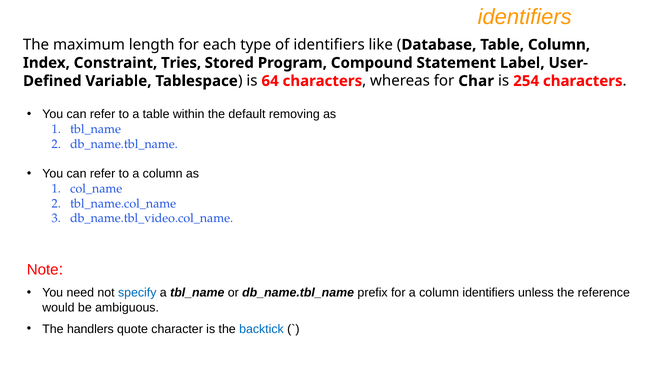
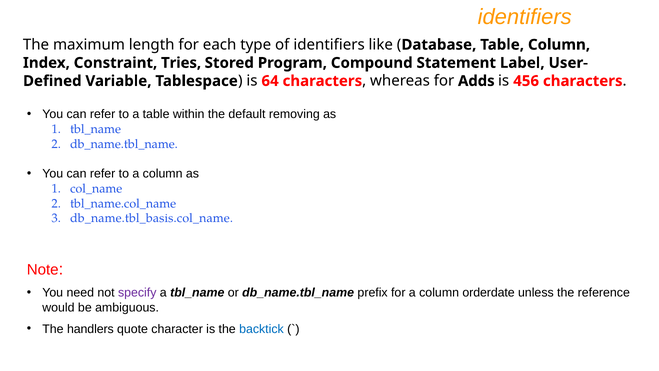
Char: Char -> Adds
254: 254 -> 456
db_name.tbl_video.col_name: db_name.tbl_video.col_name -> db_name.tbl_basis.col_name
specify colour: blue -> purple
column identifiers: identifiers -> orderdate
